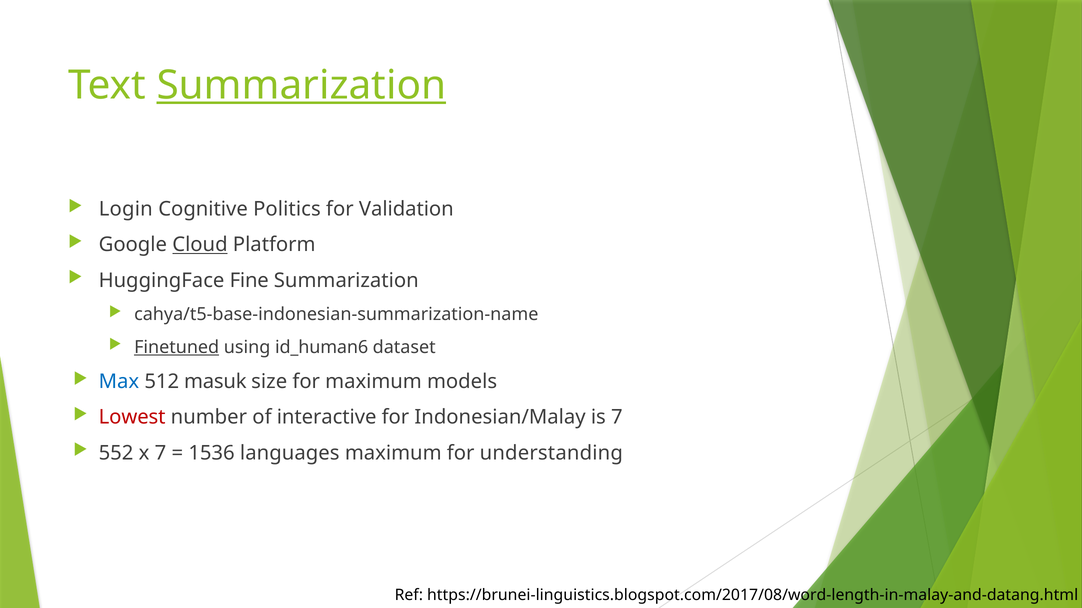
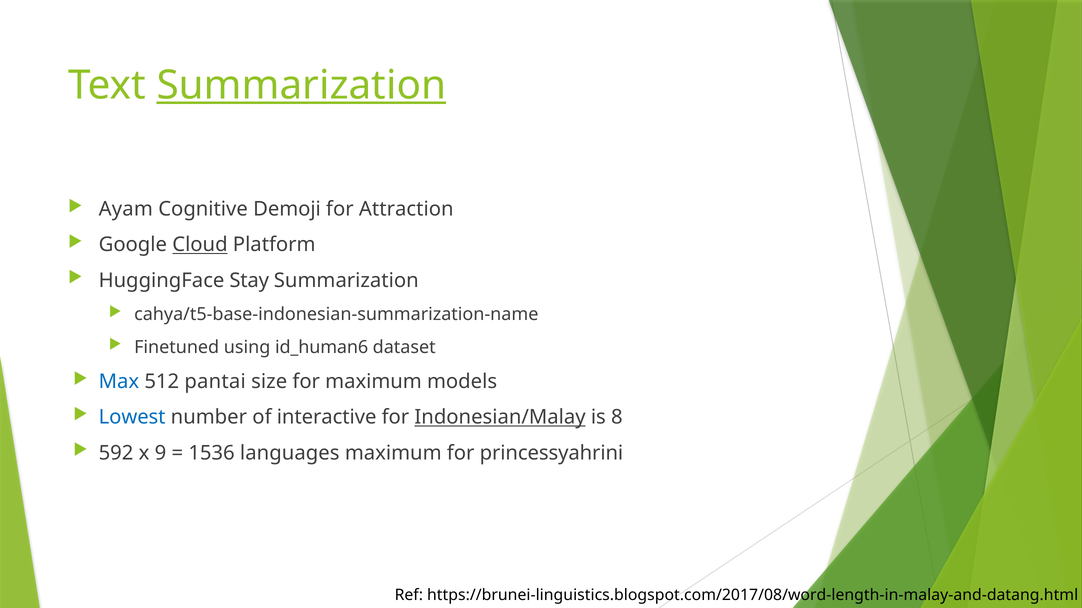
Login: Login -> Ayam
Politics: Politics -> Demoji
Validation: Validation -> Attraction
Fine: Fine -> Stay
Finetuned underline: present -> none
masuk: masuk -> pantai
Lowest colour: red -> blue
Indonesian/Malay underline: none -> present
is 7: 7 -> 8
552: 552 -> 592
x 7: 7 -> 9
understanding: understanding -> princessyahrini
